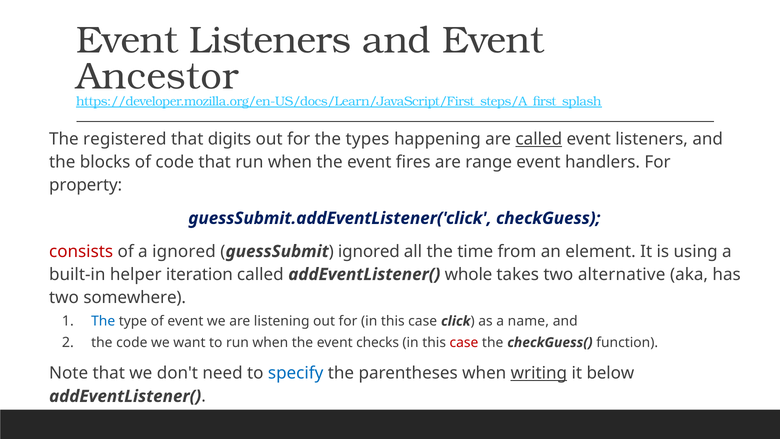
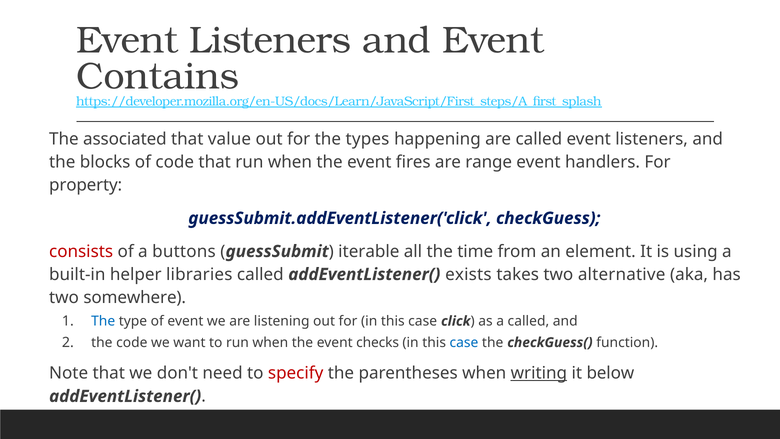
Ancestor: Ancestor -> Contains
registered: registered -> associated
digits: digits -> value
called at (539, 139) underline: present -> none
a ignored: ignored -> buttons
ignored at (369, 251): ignored -> iterable
iteration: iteration -> libraries
whole: whole -> exists
a name: name -> called
case at (464, 342) colour: red -> blue
specify colour: blue -> red
